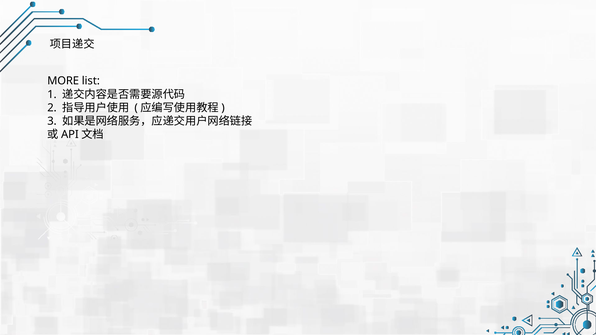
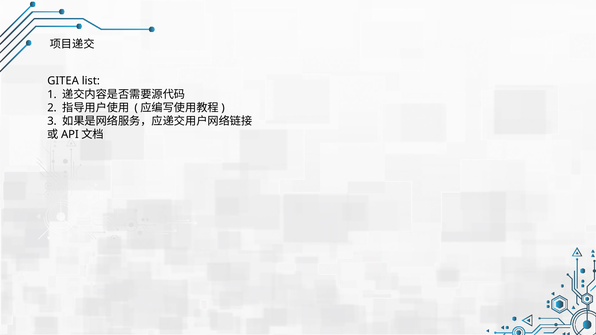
MORE: MORE -> GITEA
